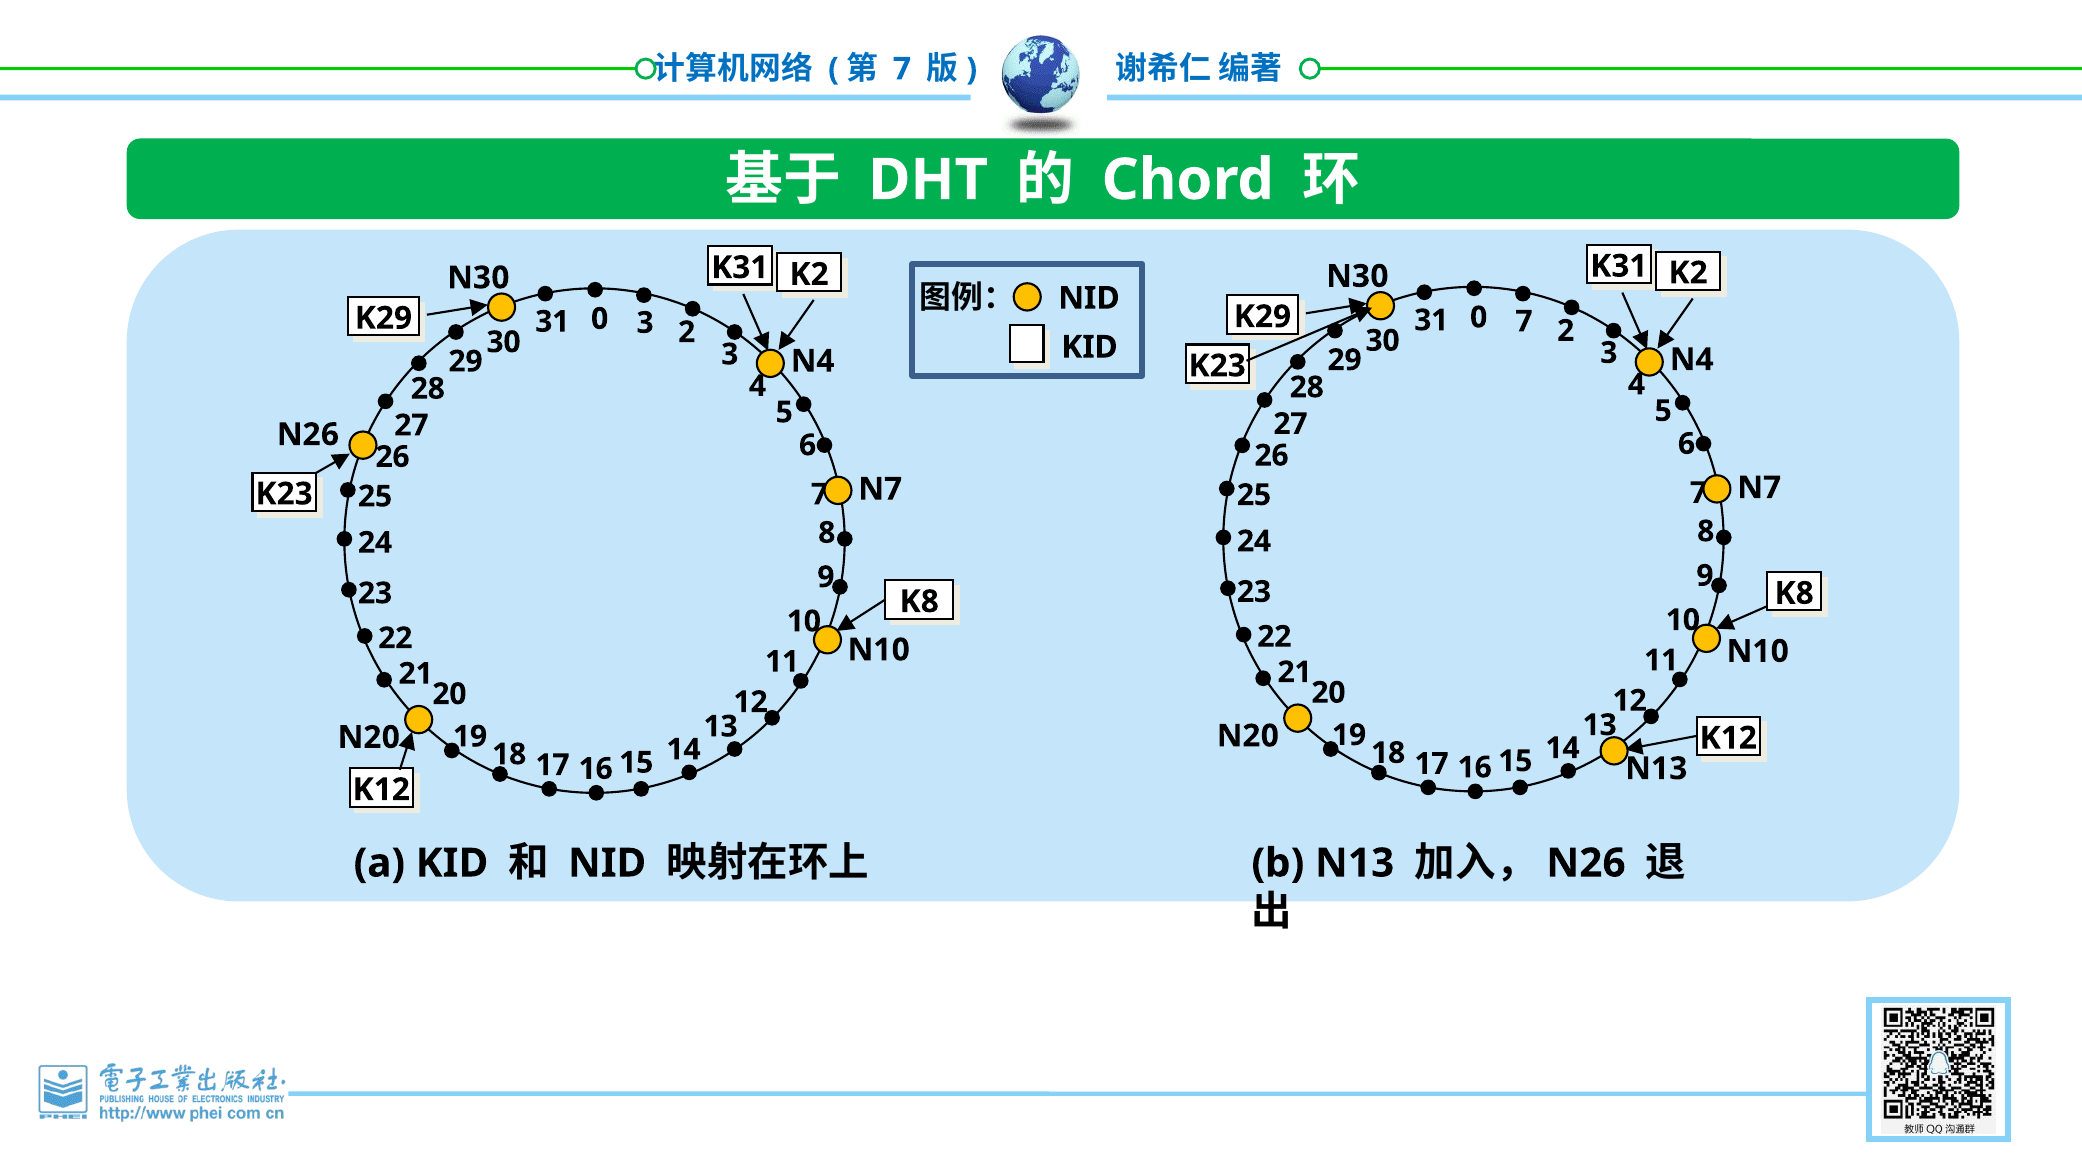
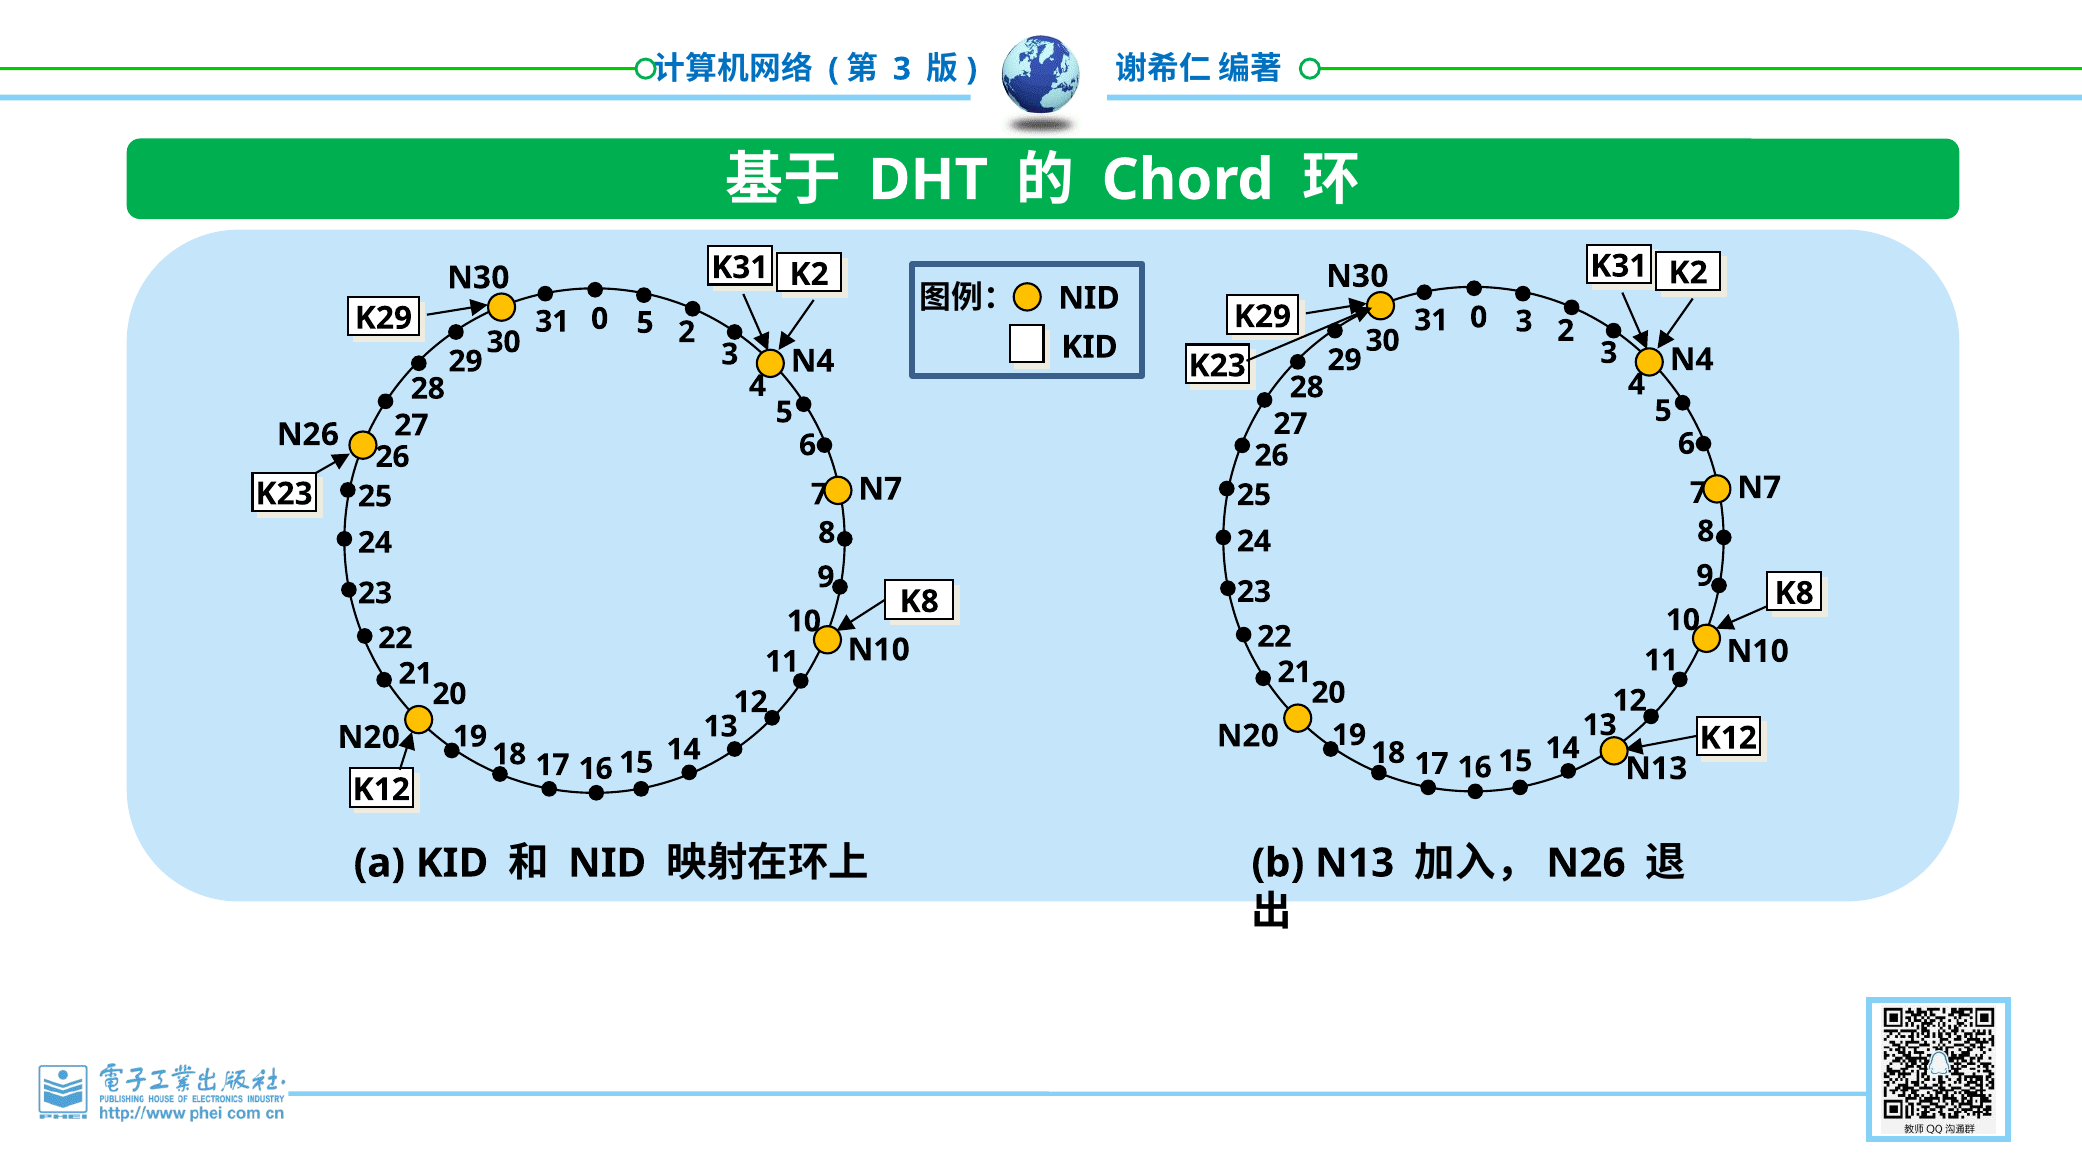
7 at (902, 69): 7 -> 3
0 7: 7 -> 3
0 3: 3 -> 5
